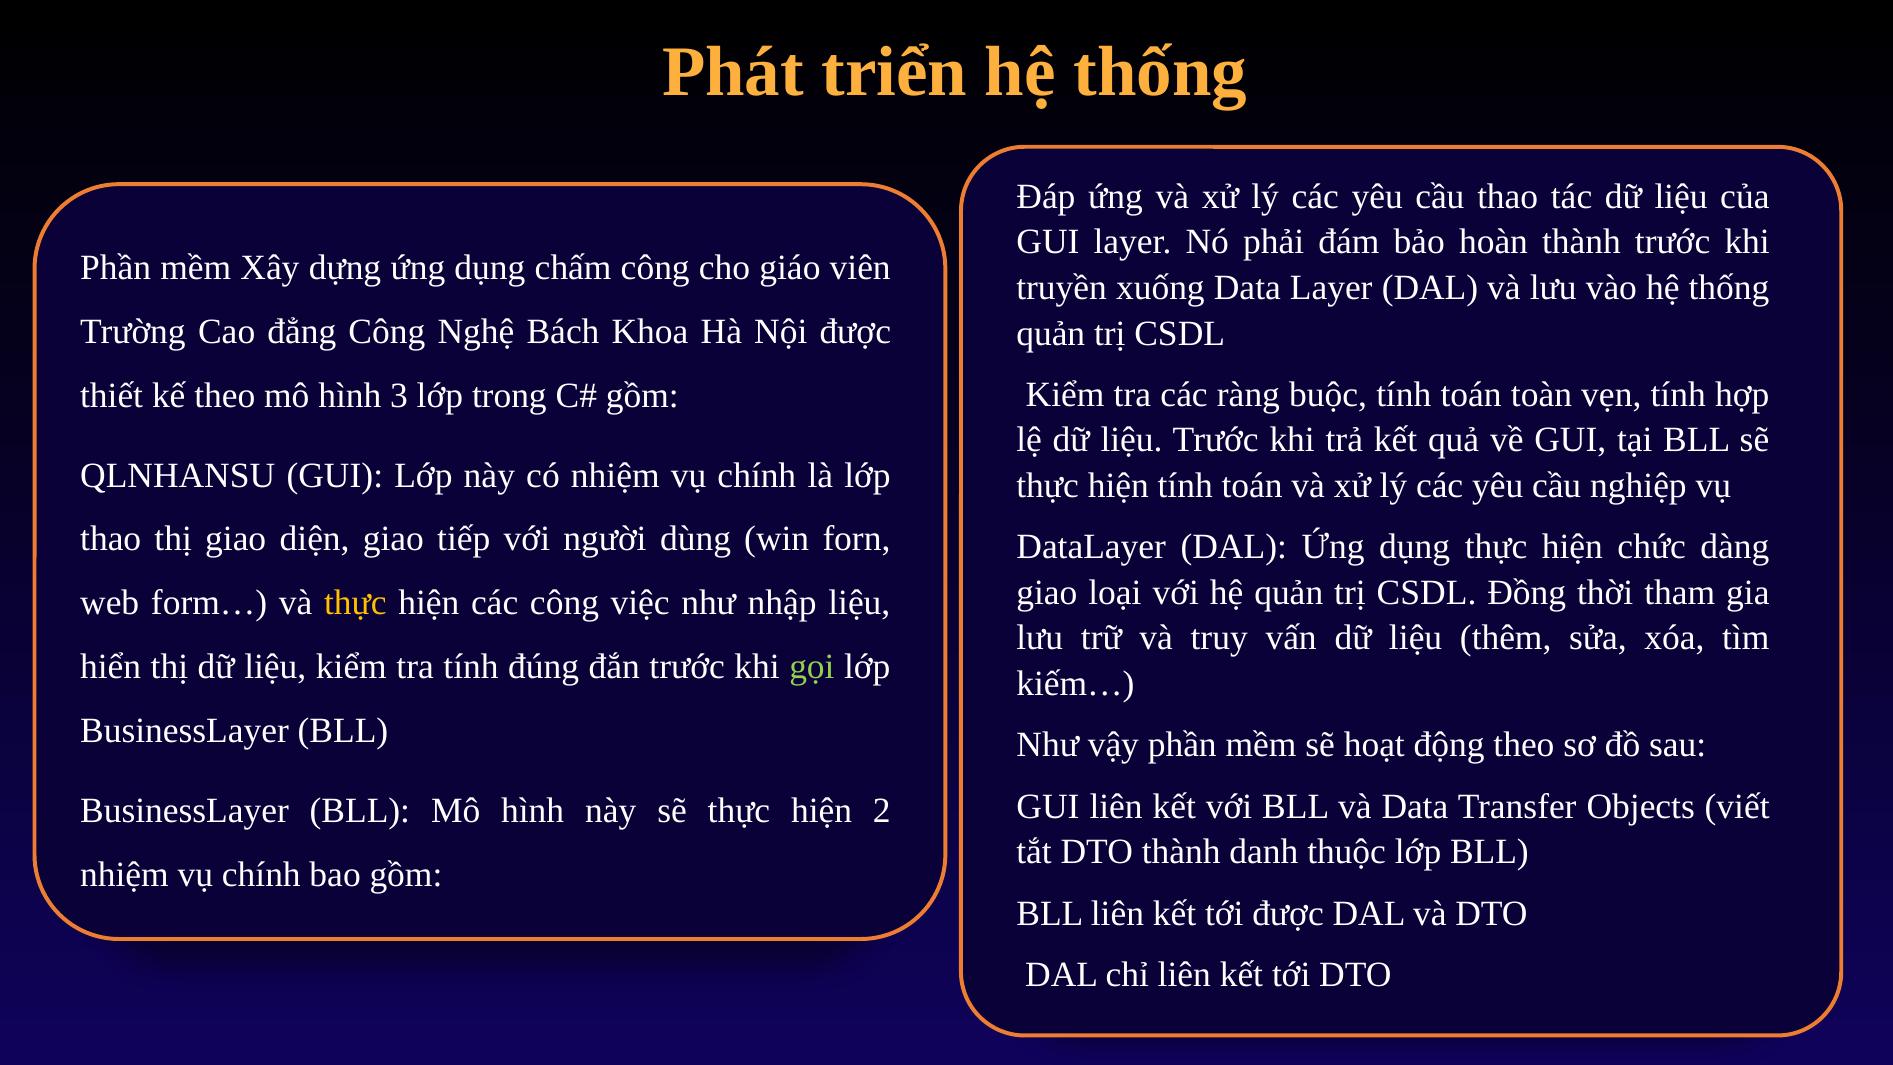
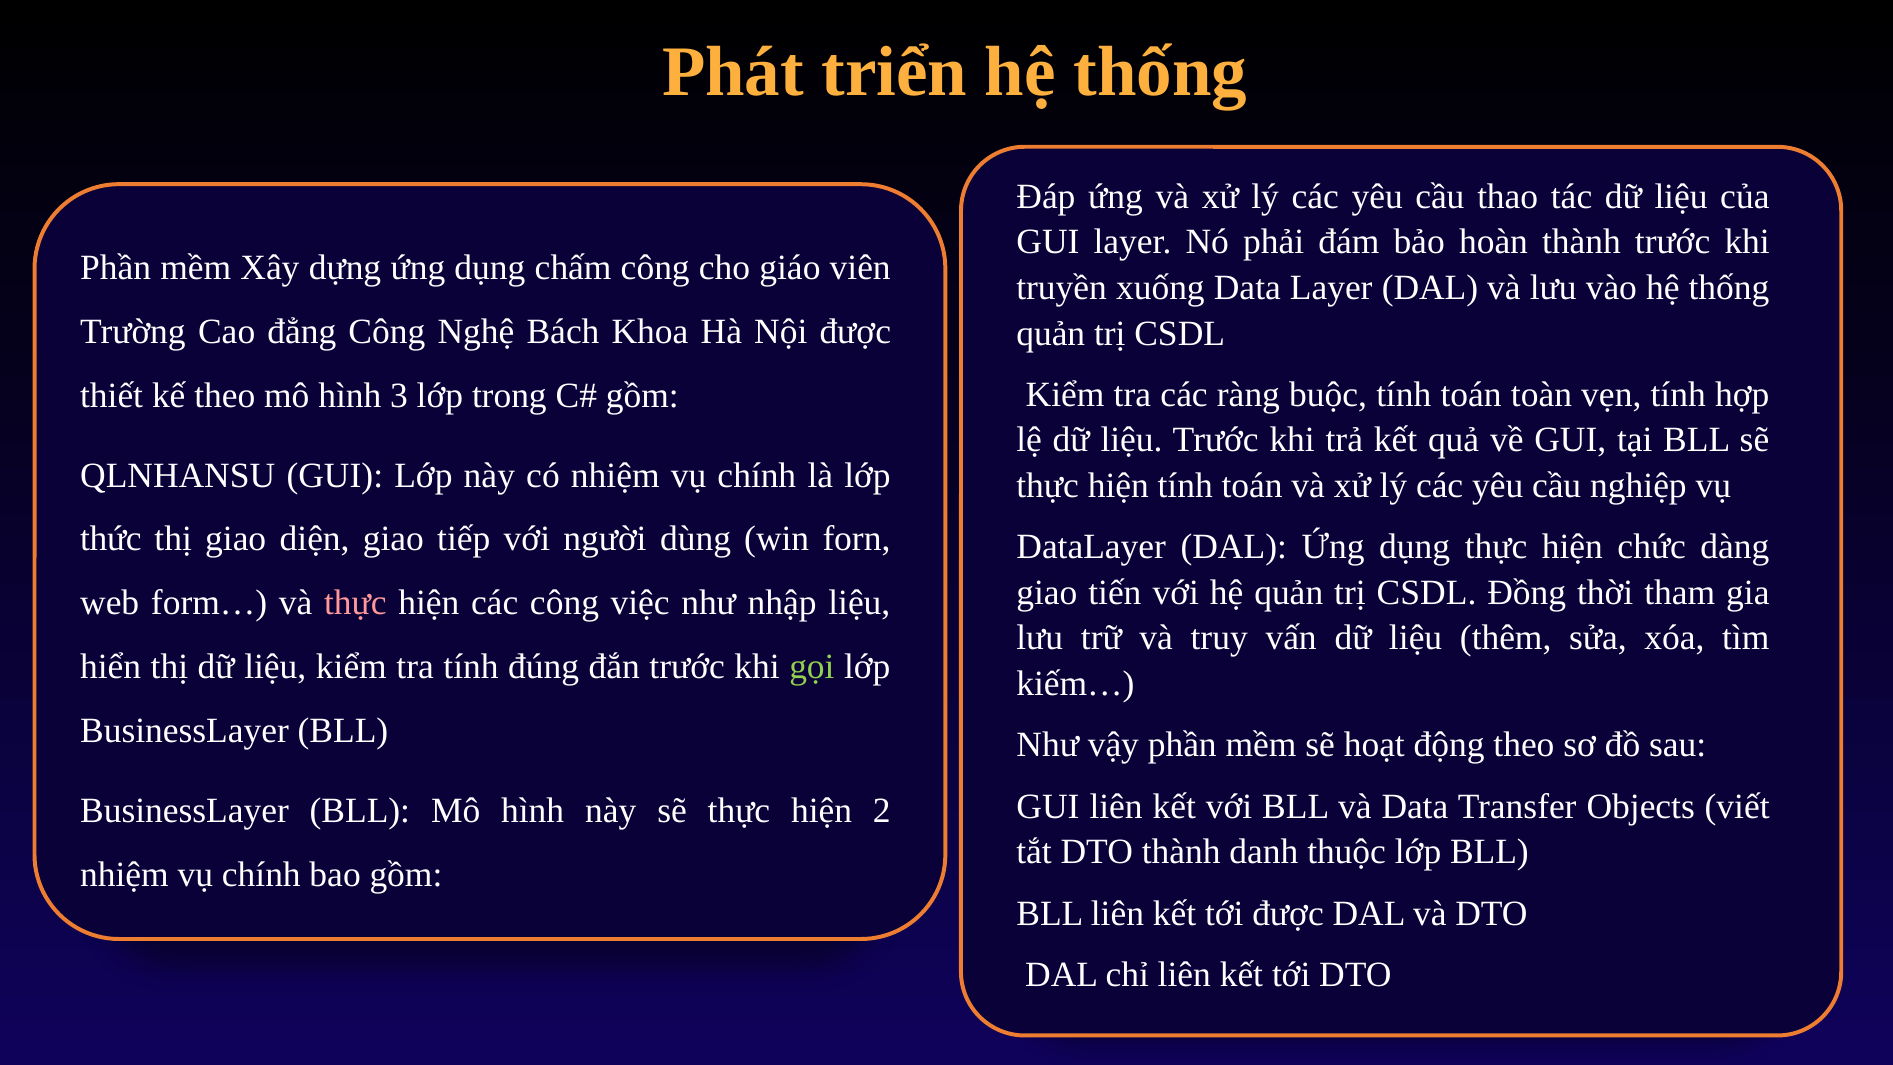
thao at (111, 539): thao -> thức
loại: loại -> tiến
thực at (355, 603) colour: yellow -> pink
